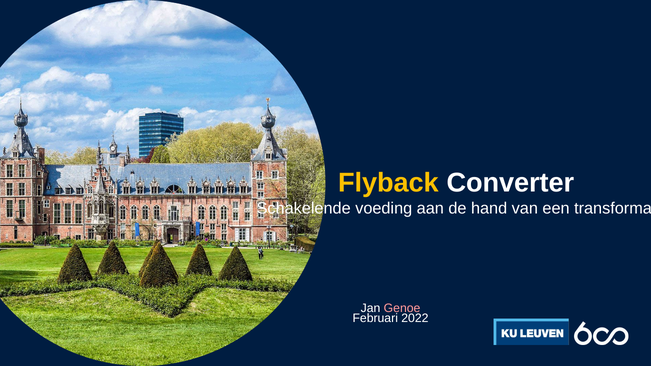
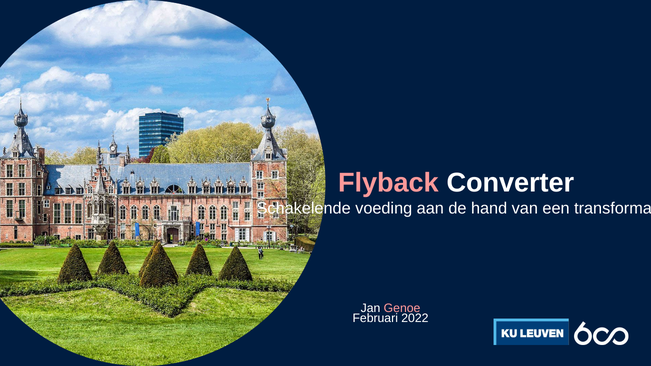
Flyback colour: yellow -> pink
